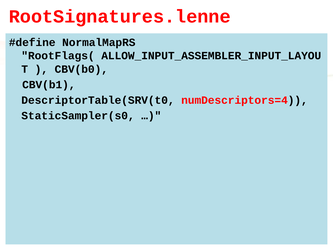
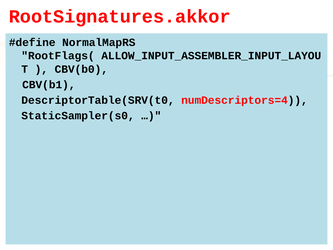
RootSignatures.lenne: RootSignatures.lenne -> RootSignatures.akkor
